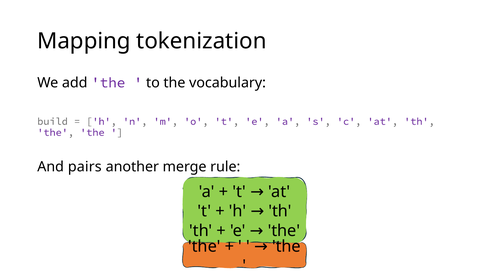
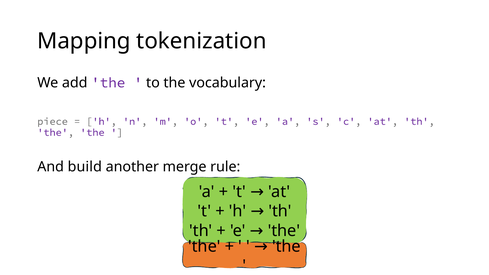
build: build -> piece
pairs: pairs -> build
